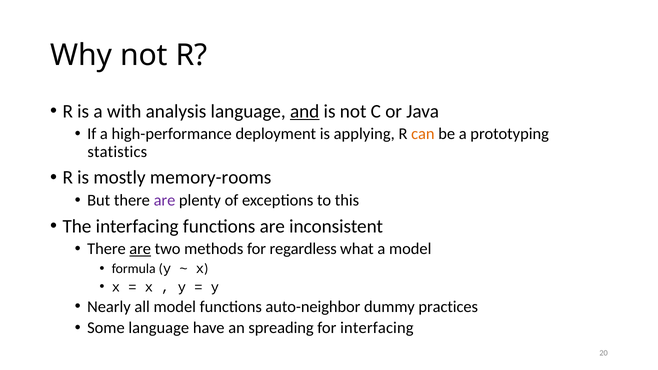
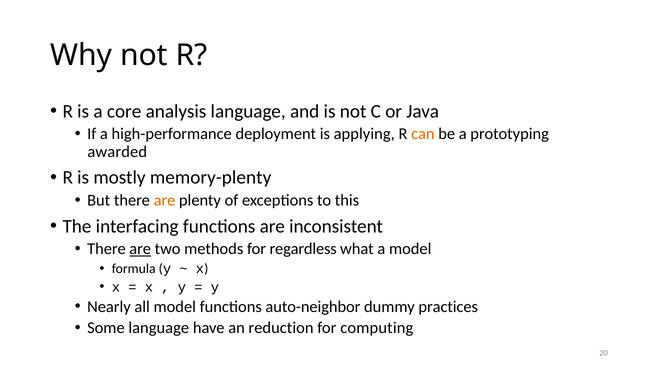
with: with -> core
and underline: present -> none
statistics: statistics -> awarded
memory-rooms: memory-rooms -> memory-plenty
are at (164, 200) colour: purple -> orange
spreading: spreading -> reduction
for interfacing: interfacing -> computing
